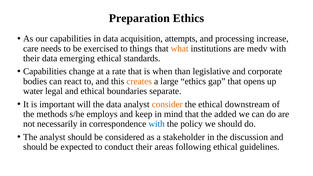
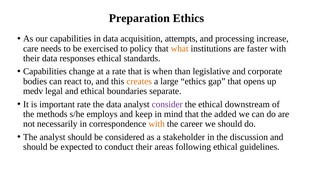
things: things -> policy
medv: medv -> faster
emerging: emerging -> responses
water: water -> medv
important will: will -> rate
consider colour: orange -> purple
with at (157, 124) colour: blue -> orange
policy: policy -> career
